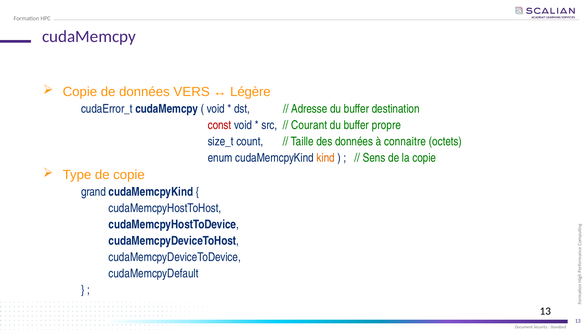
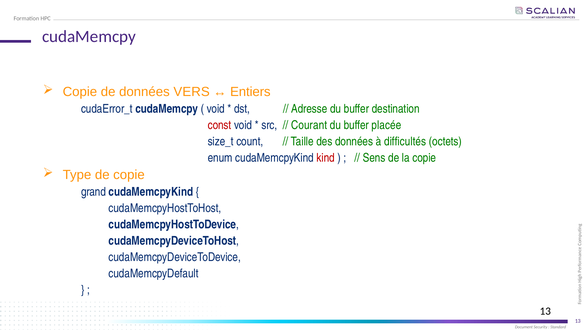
Légère: Légère -> Entiers
propre: propre -> placée
connaitre: connaitre -> difficultés
kind colour: orange -> red
